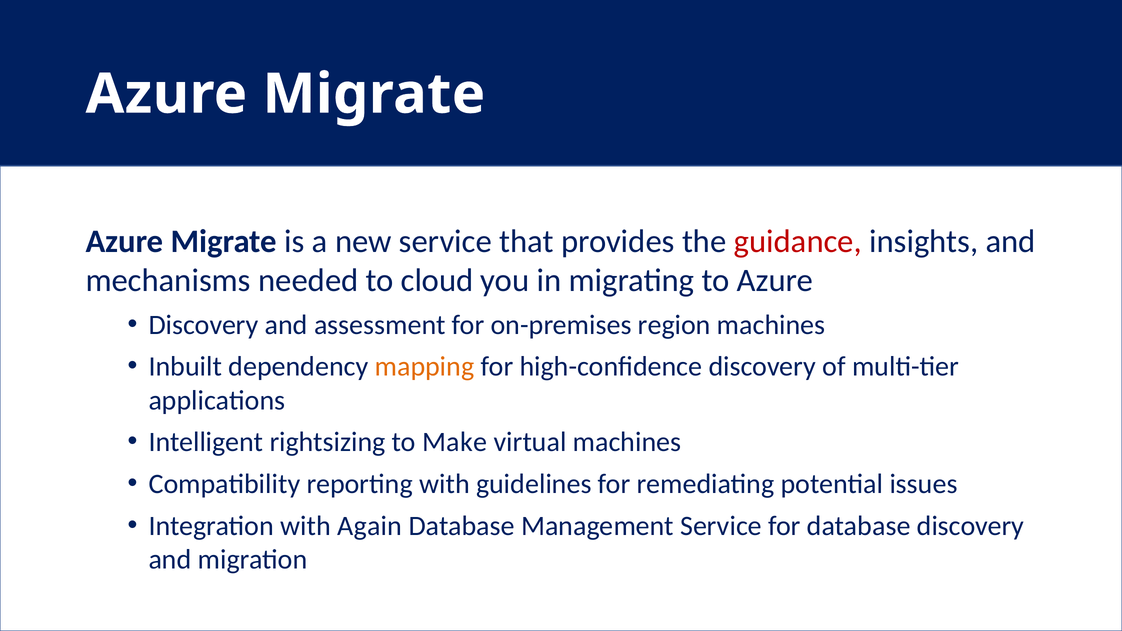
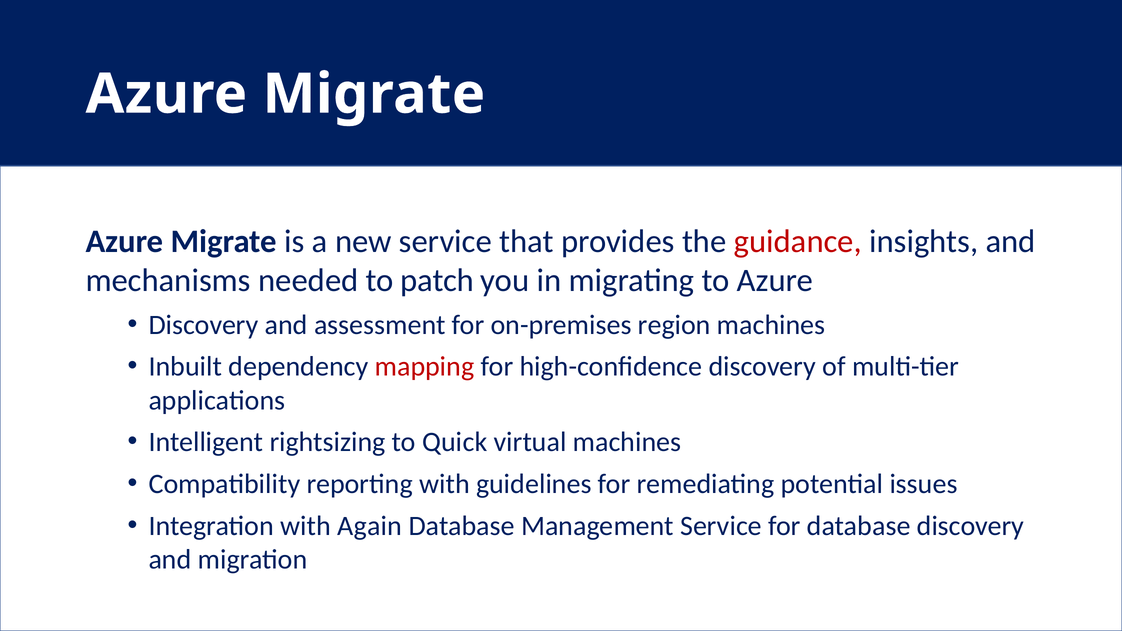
cloud: cloud -> patch
mapping colour: orange -> red
Make: Make -> Quick
